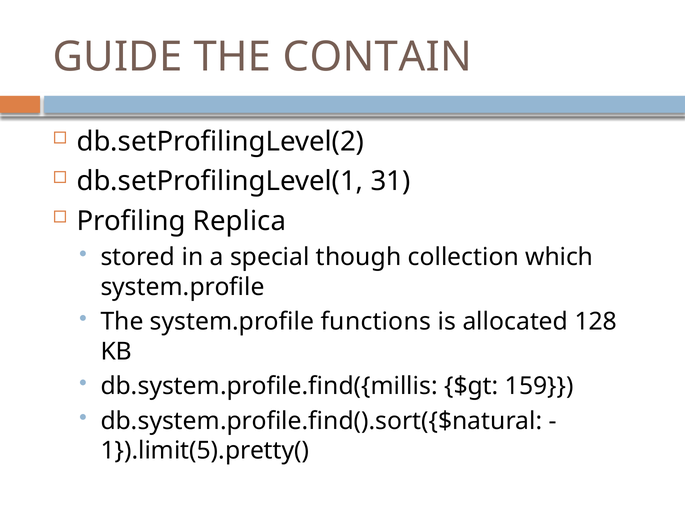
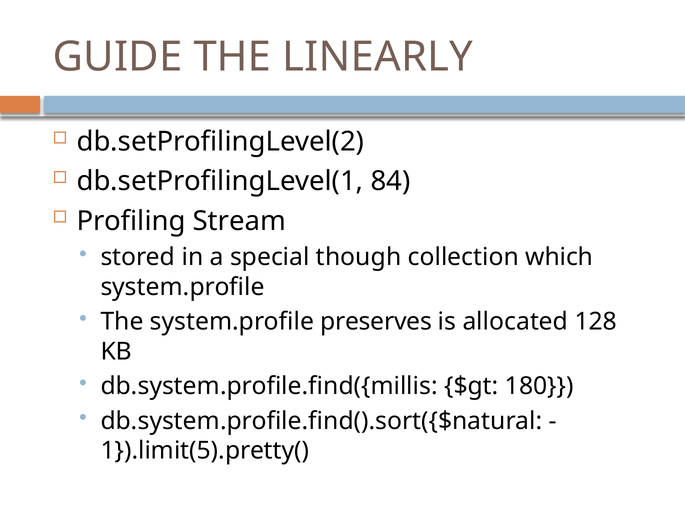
CONTAIN: CONTAIN -> LINEARLY
31: 31 -> 84
Replica: Replica -> Stream
functions: functions -> preserves
159: 159 -> 180
